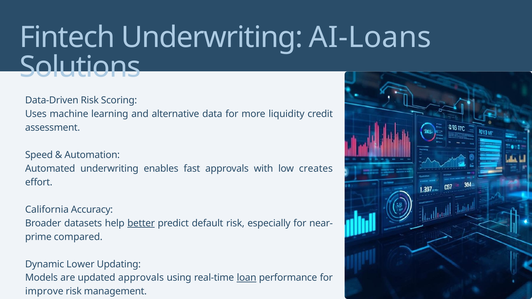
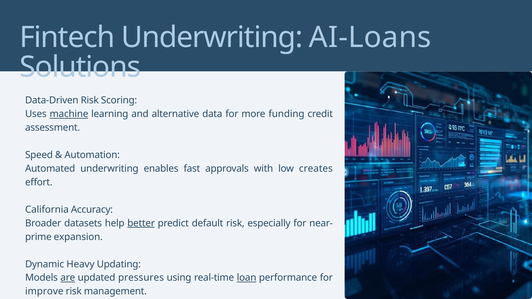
machine underline: none -> present
liquidity: liquidity -> funding
compared: compared -> expansion
Lower: Lower -> Heavy
are underline: none -> present
updated approvals: approvals -> pressures
